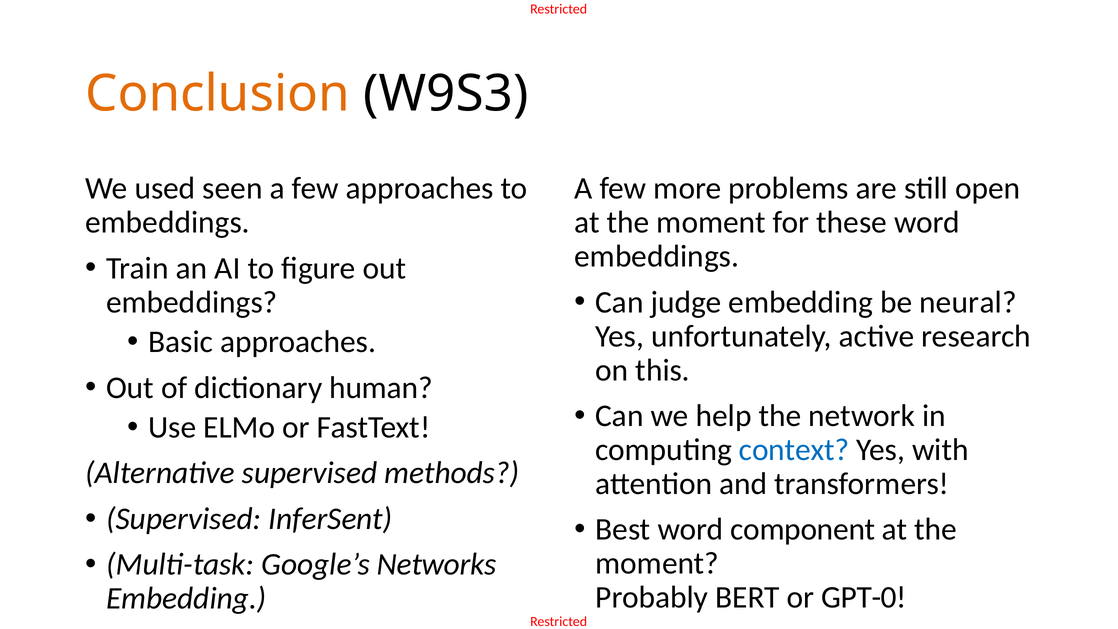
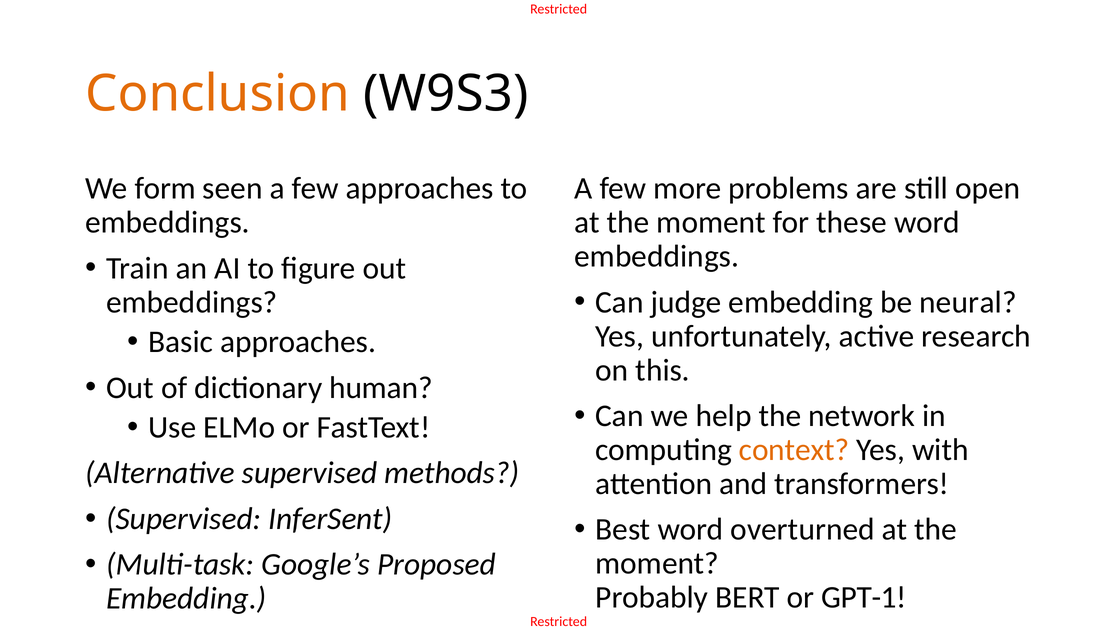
used: used -> form
context colour: blue -> orange
component: component -> overturned
Networks: Networks -> Proposed
GPT-0: GPT-0 -> GPT-1
